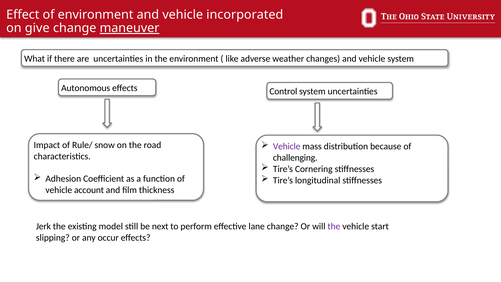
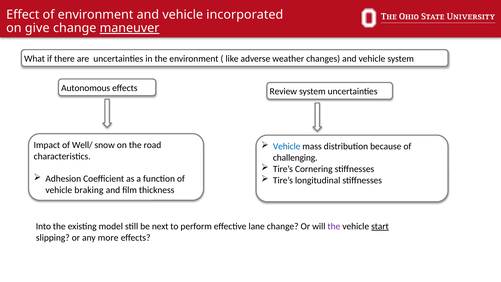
Control: Control -> Review
Rule/: Rule/ -> Well/
Vehicle at (287, 146) colour: purple -> blue
account: account -> braking
Jerk: Jerk -> Into
start underline: none -> present
occur: occur -> more
